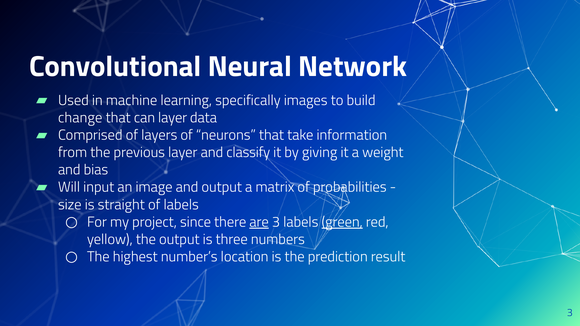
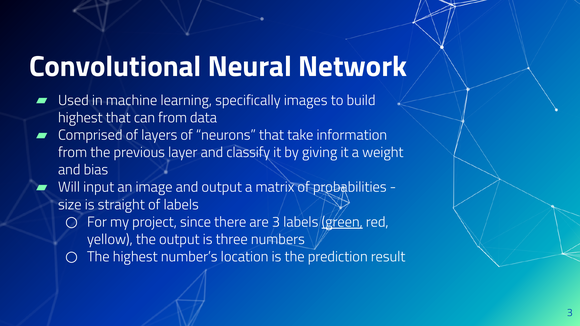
change at (80, 118): change -> highest
can layer: layer -> from
are underline: present -> none
